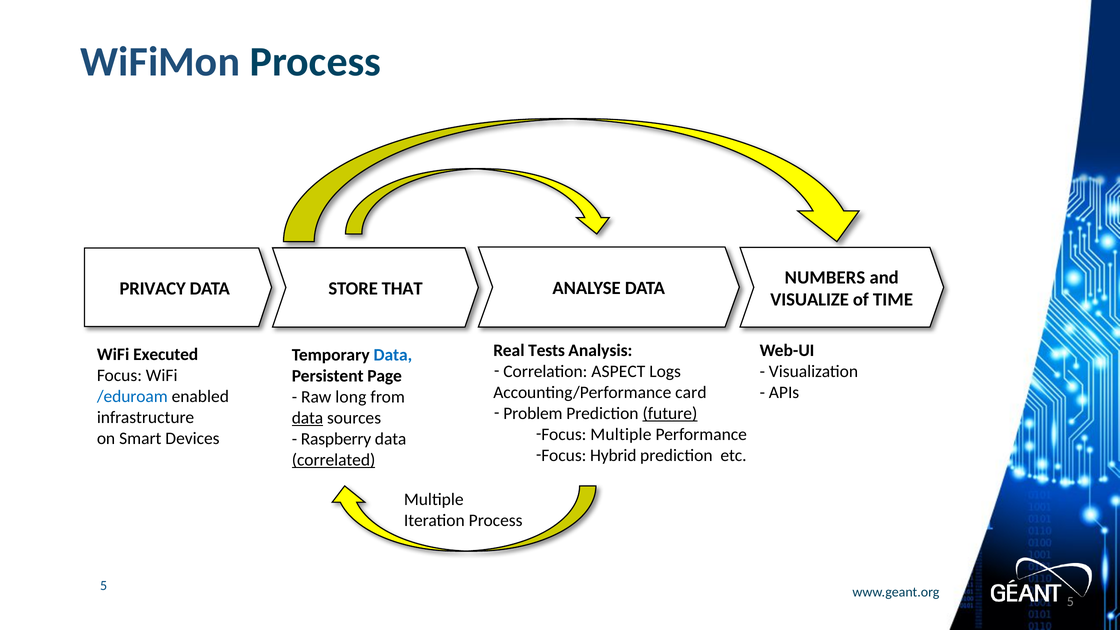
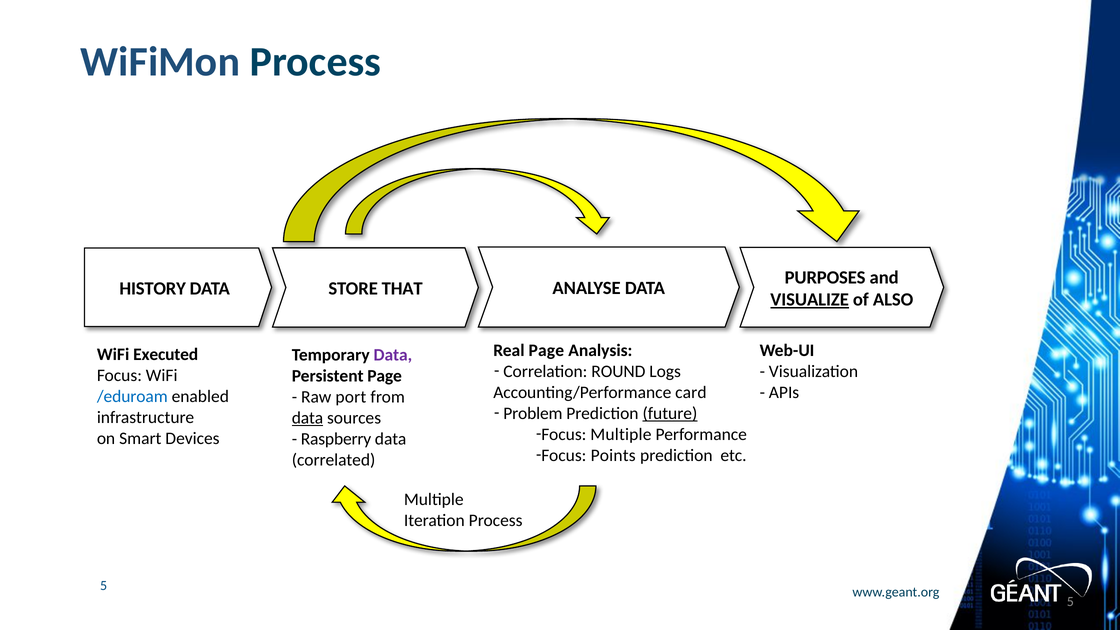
NUMBERS: NUMBERS -> PURPOSES
PRIVACY: PRIVACY -> HISTORY
VISUALIZE underline: none -> present
TIME: TIME -> ALSO
Real Tests: Tests -> Page
Data at (393, 355) colour: blue -> purple
ASPECT: ASPECT -> ROUND
long: long -> port
Hybrid: Hybrid -> Points
correlated underline: present -> none
